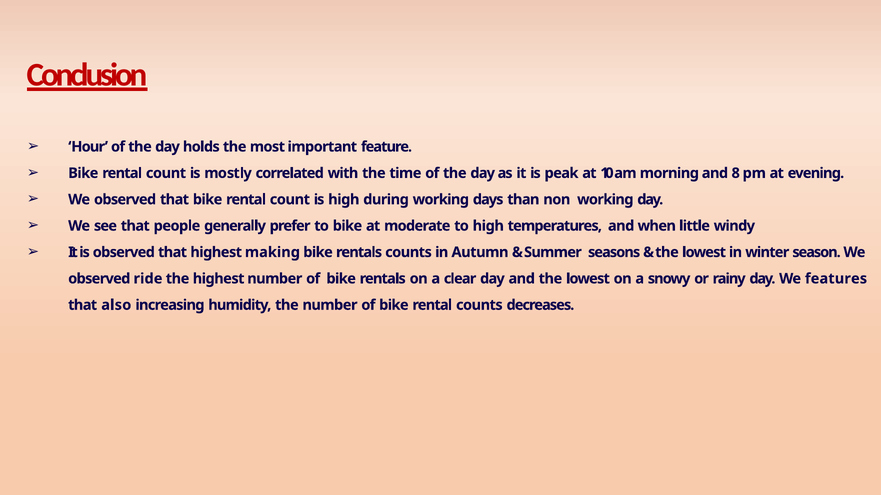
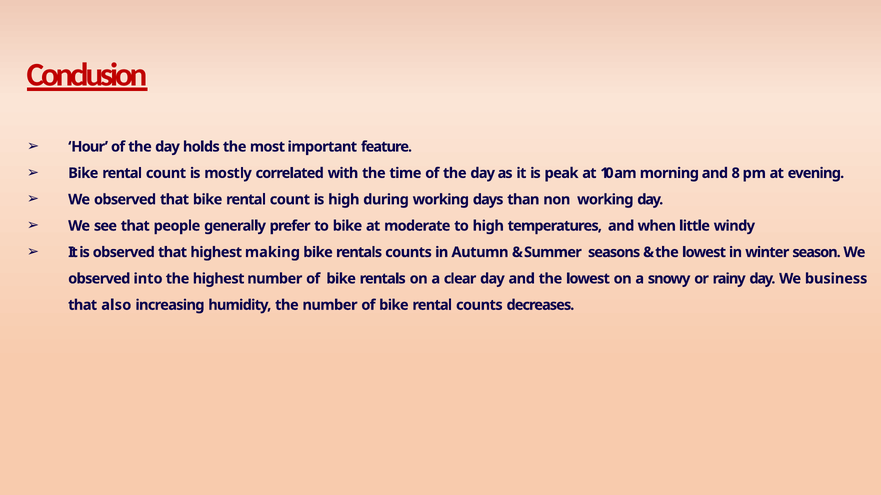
ride: ride -> into
features: features -> business
